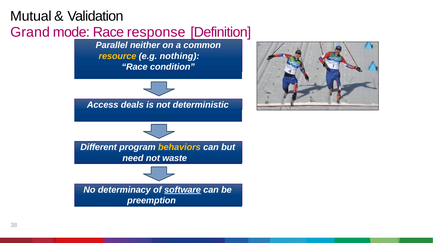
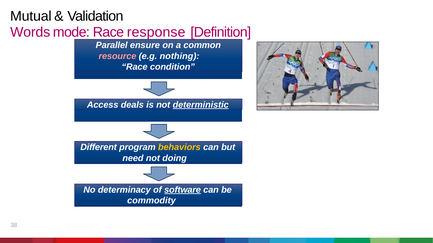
Grand: Grand -> Words
neither: neither -> ensure
resource colour: yellow -> pink
deterministic underline: none -> present
waste: waste -> doing
preemption: preemption -> commodity
